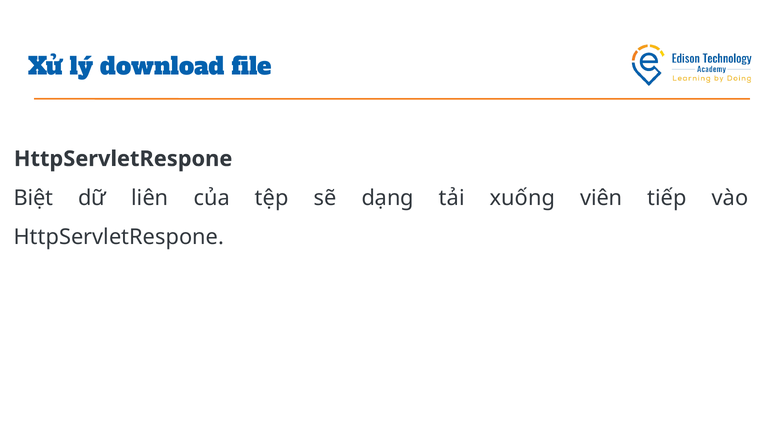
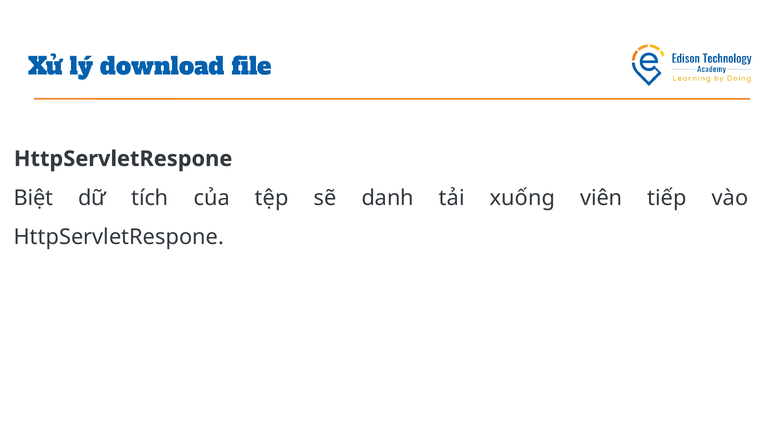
liên: liên -> tích
dạng: dạng -> danh
